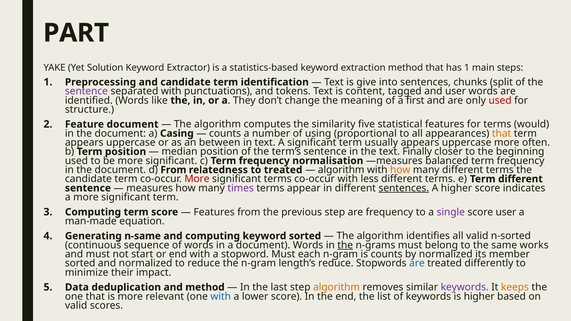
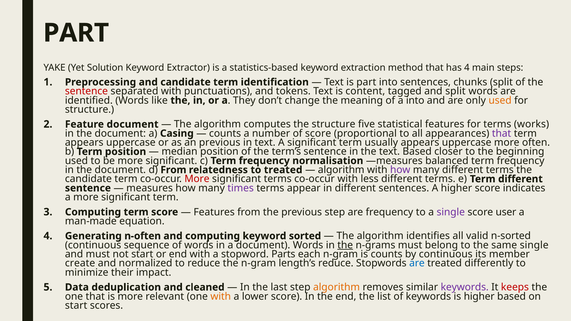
has 1: 1 -> 4
is give: give -> part
sentence at (86, 91) colour: purple -> red
and user: user -> split
a first: first -> into
used at (500, 100) colour: red -> orange
the similarity: similarity -> structure
would: would -> works
of using: using -> score
that at (502, 133) colour: orange -> purple
an between: between -> previous
text Finally: Finally -> Based
how at (400, 170) colour: orange -> purple
sentences at (404, 188) underline: present -> none
n-same: n-same -> n-often
same works: works -> single
stopword Must: Must -> Parts
by normalized: normalized -> continuous
sorted at (80, 263): sorted -> create
and method: method -> cleaned
keeps colour: orange -> red
with at (221, 297) colour: blue -> orange
valid at (76, 306): valid -> start
